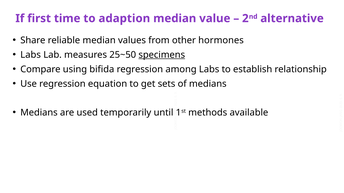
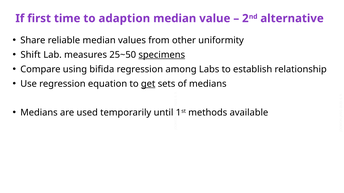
hormones: hormones -> uniformity
Labs at (31, 55): Labs -> Shift
get underline: none -> present
